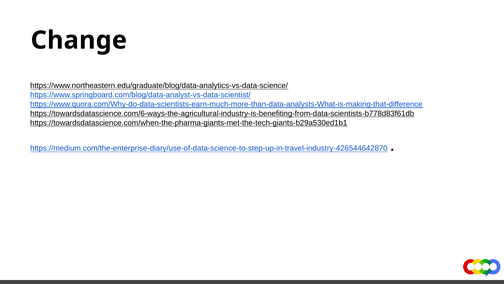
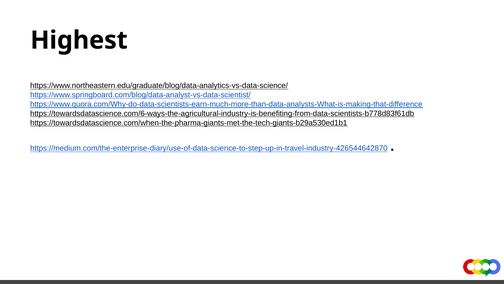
Change: Change -> Highest
